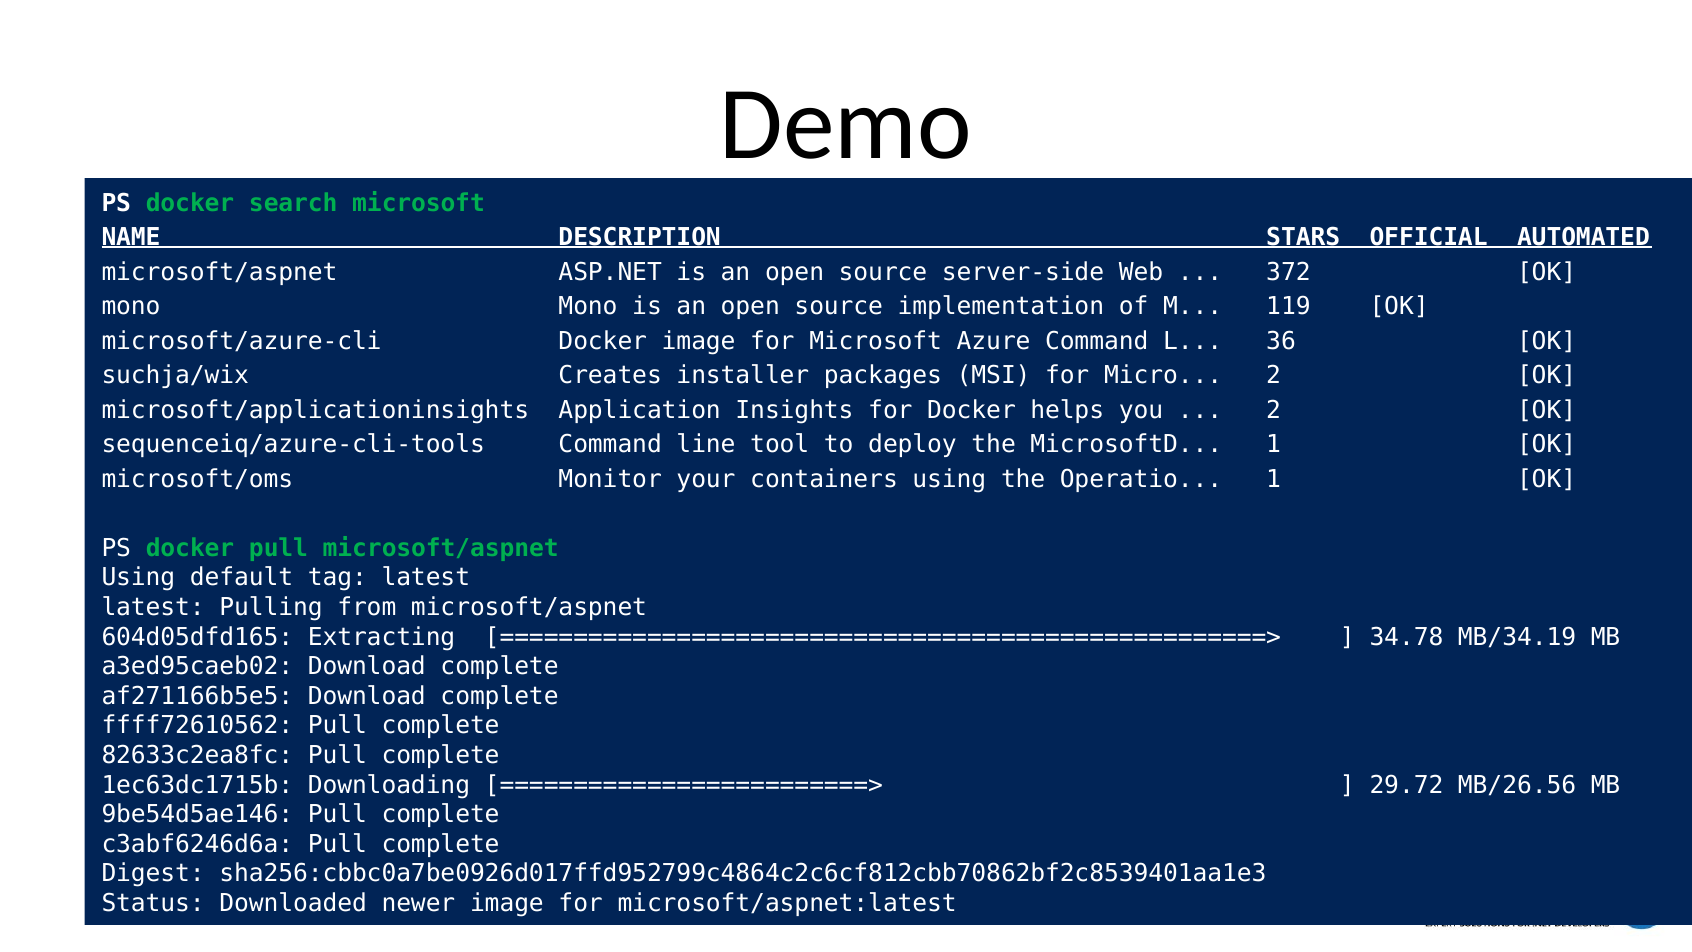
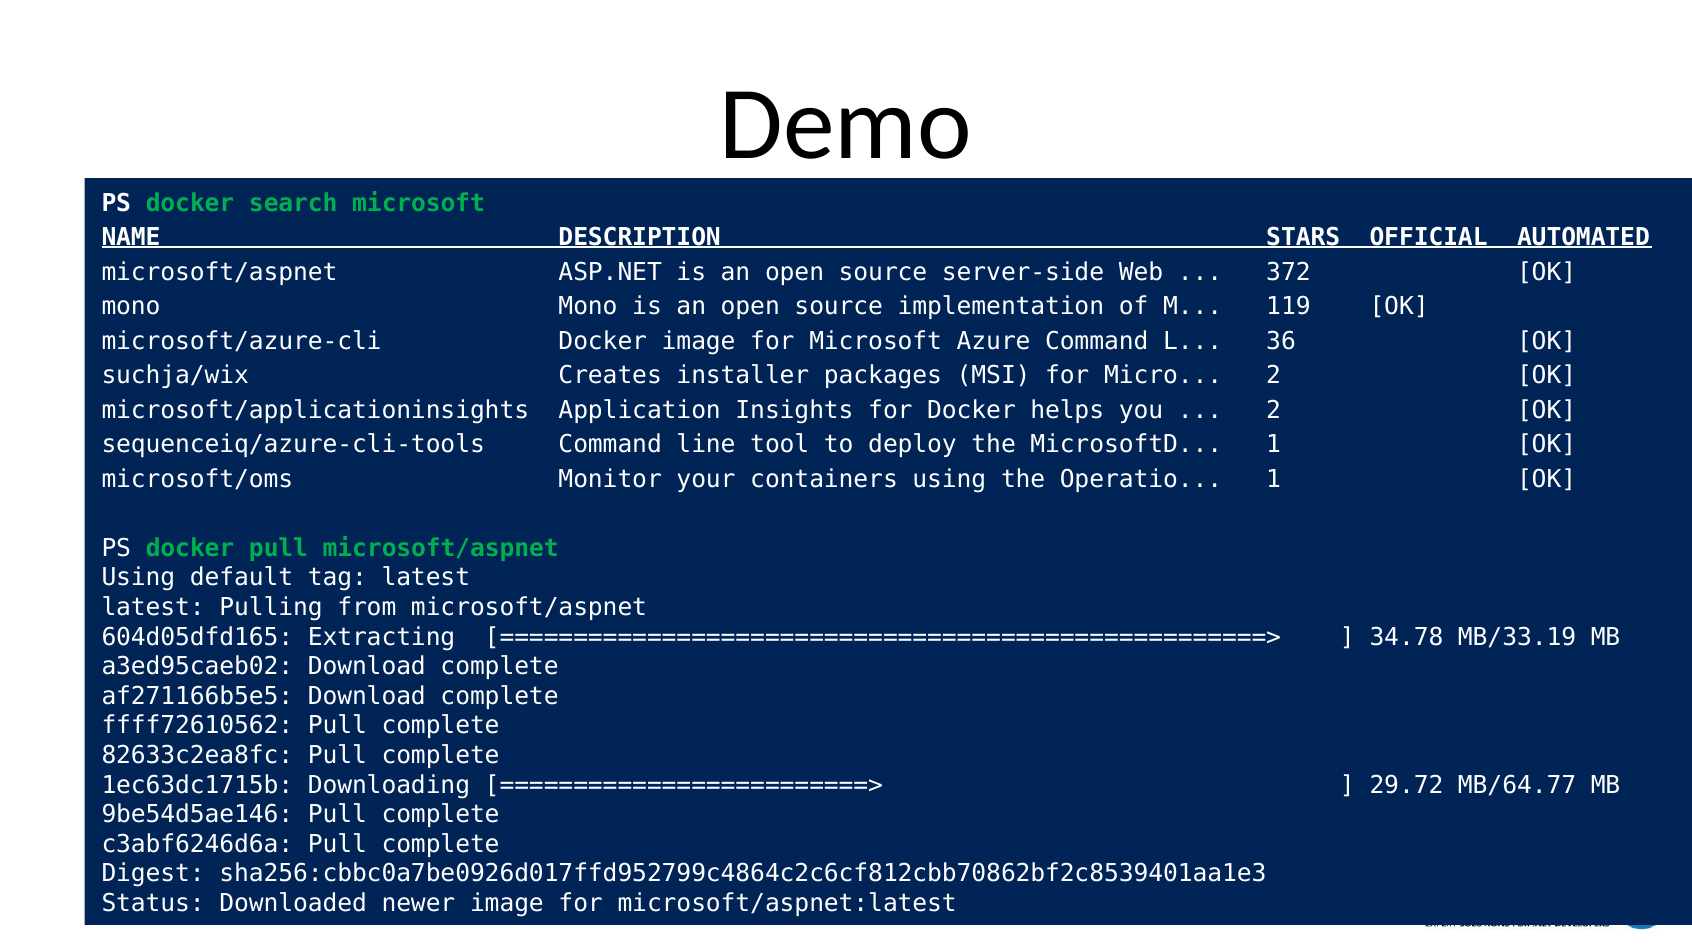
MB/34.19: MB/34.19 -> MB/33.19
MB/26.56: MB/26.56 -> MB/64.77
